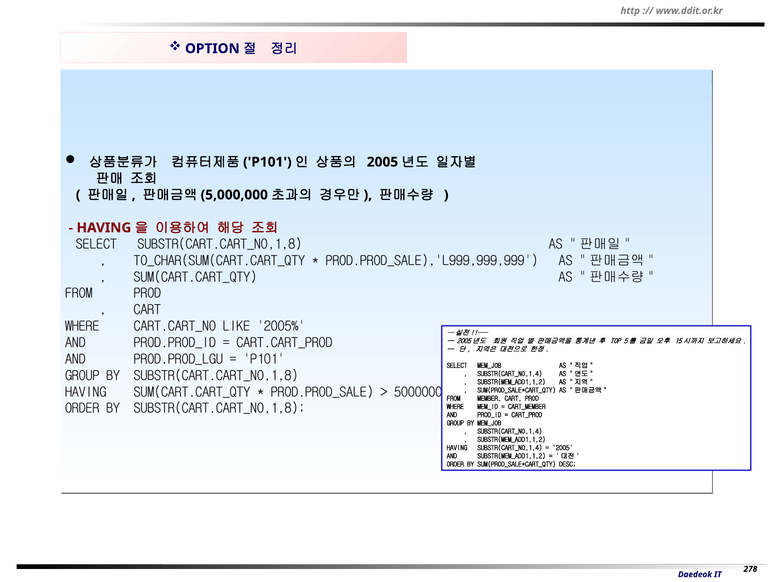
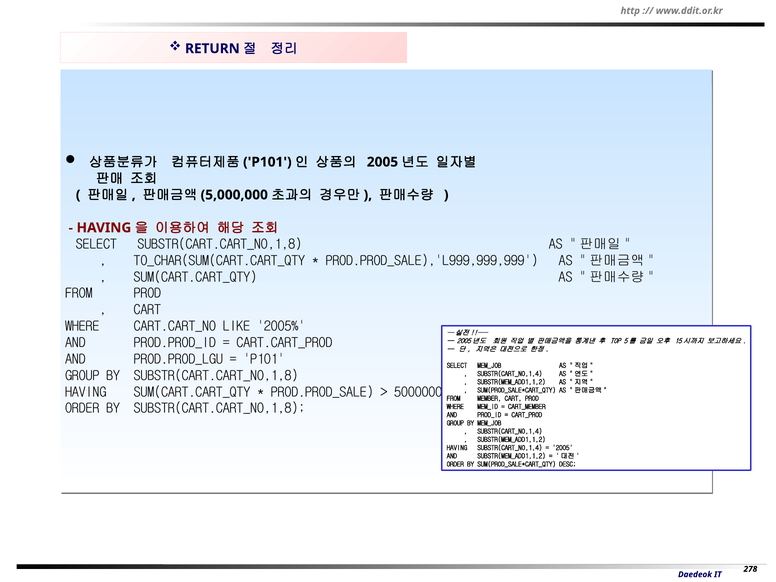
OPTION: OPTION -> RETURN
